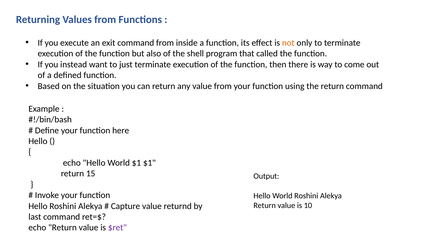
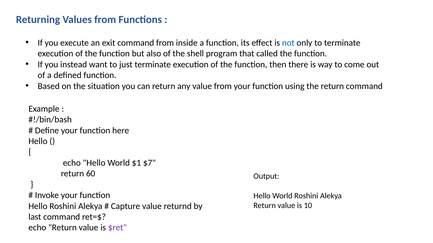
not colour: orange -> blue
$1 $1: $1 -> $7
15: 15 -> 60
